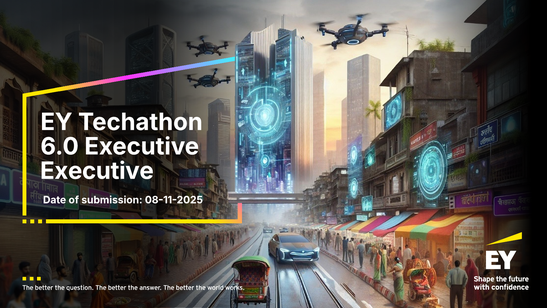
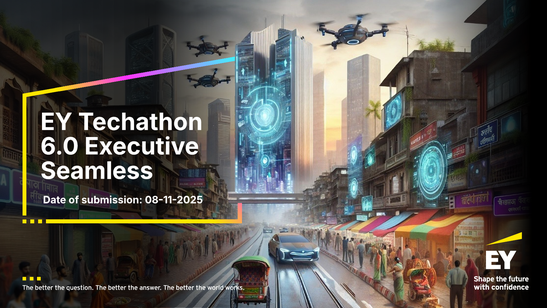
Executive at (97, 171): Executive -> Seamless
